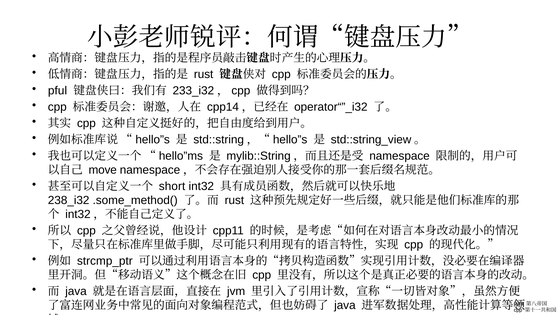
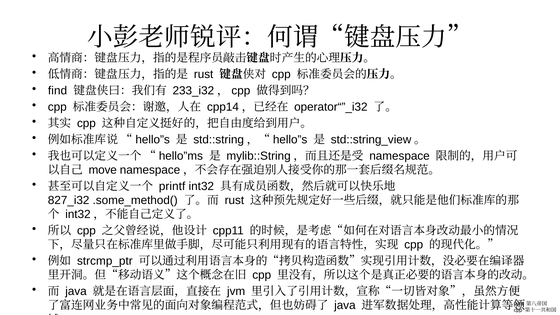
pful: pful -> find
short: short -> printf
238_i32: 238_i32 -> 827_i32
